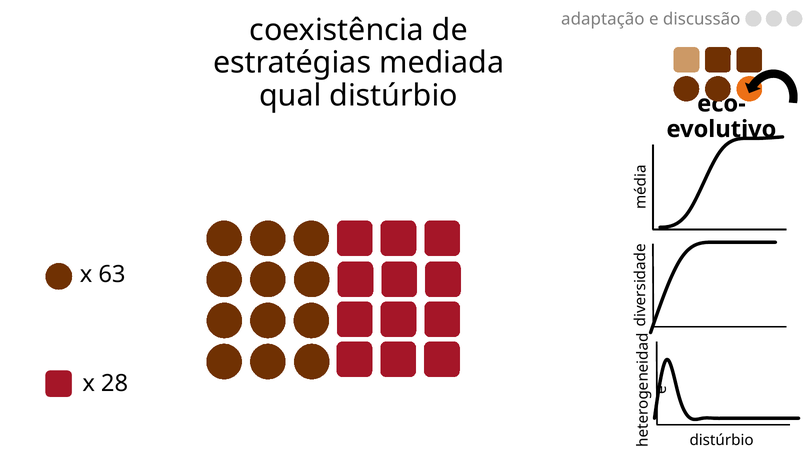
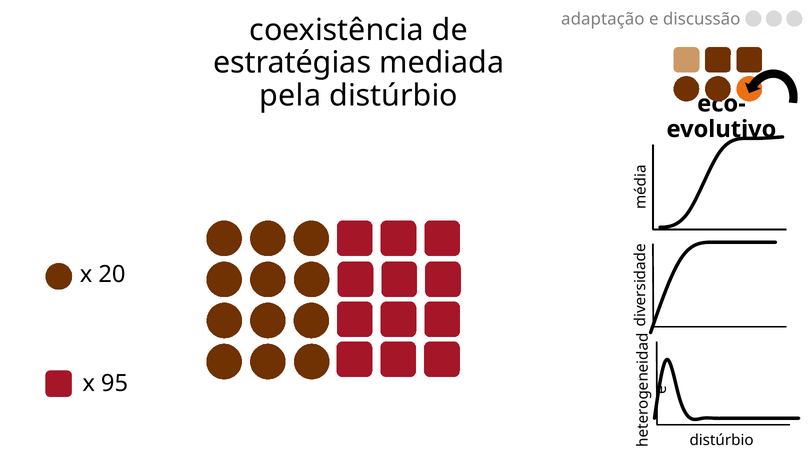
qual: qual -> pela
63: 63 -> 20
28: 28 -> 95
